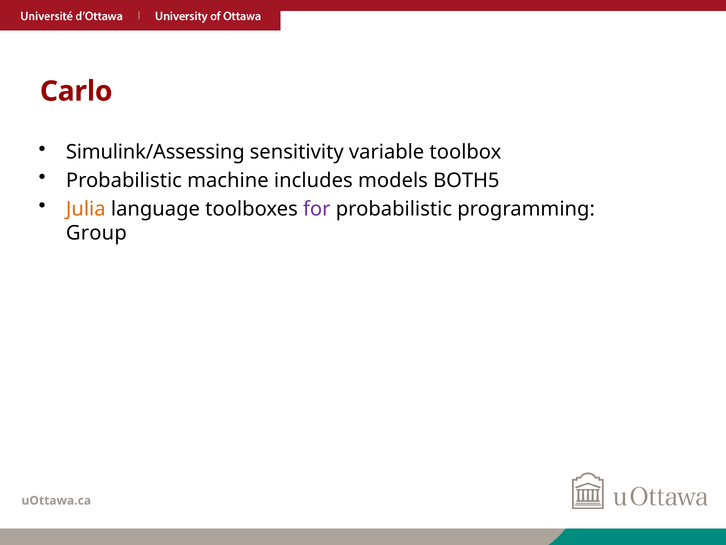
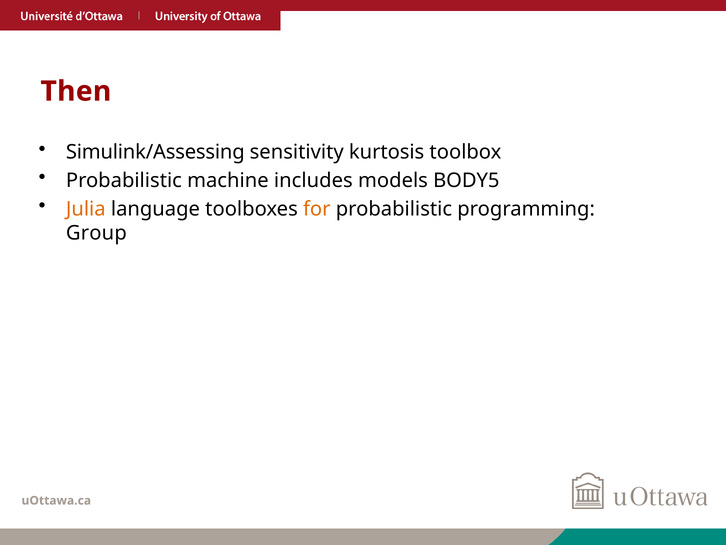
Carlo: Carlo -> Then
variable: variable -> kurtosis
BOTH5: BOTH5 -> BODY5
for colour: purple -> orange
